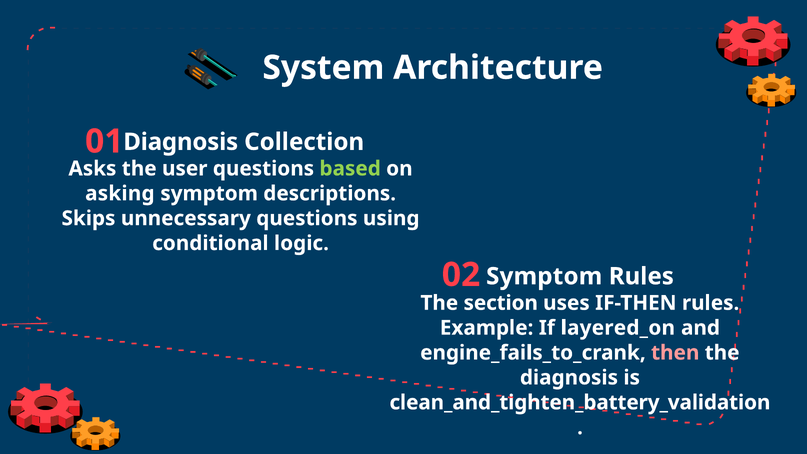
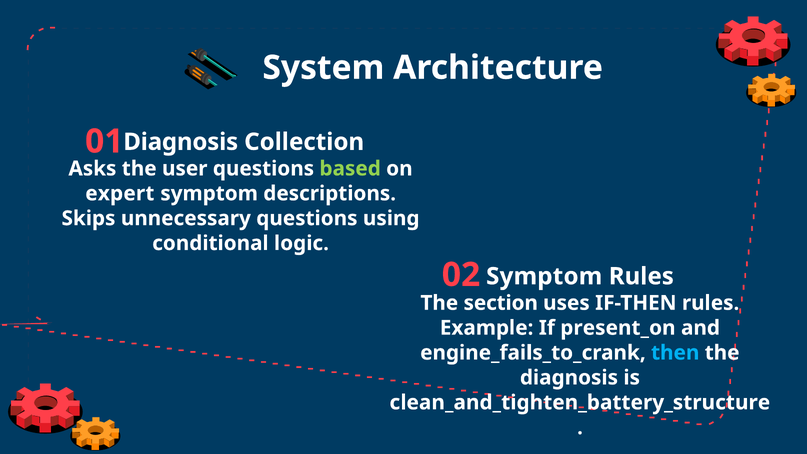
asking: asking -> expert
layered_on: layered_on -> present_on
then colour: pink -> light blue
clean_and_tighten_battery_validation: clean_and_tighten_battery_validation -> clean_and_tighten_battery_structure
